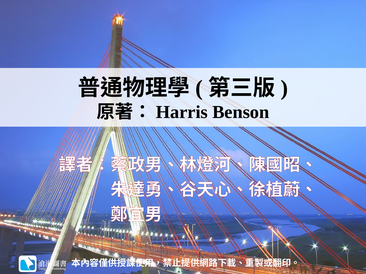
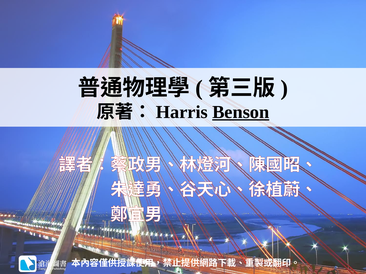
Benson underline: none -> present
